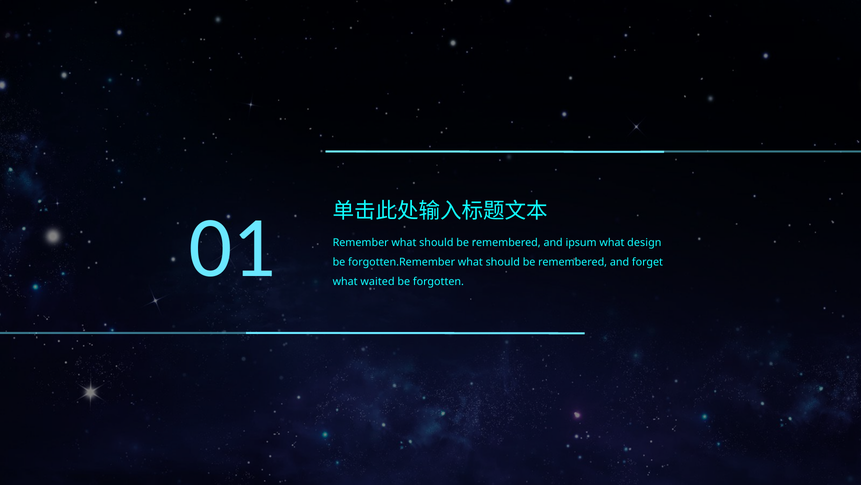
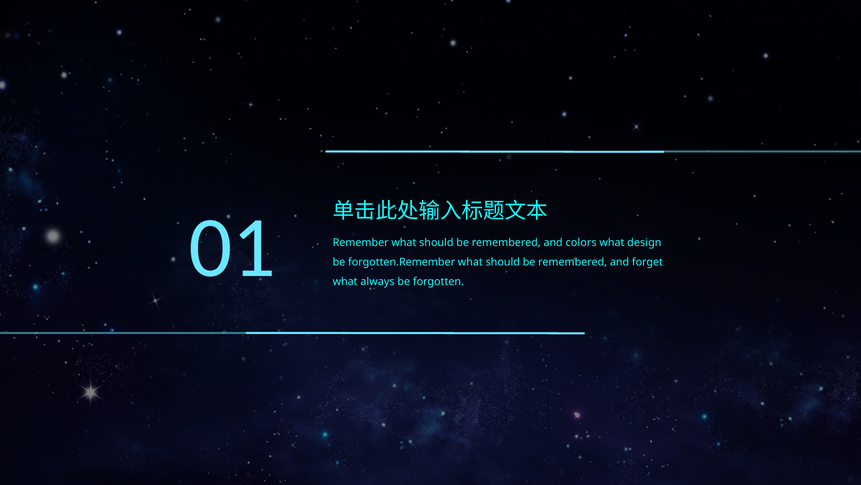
ipsum: ipsum -> colors
waited: waited -> always
